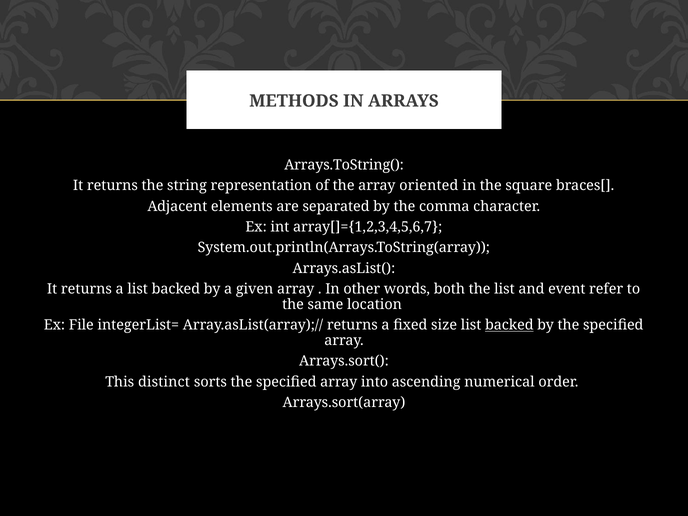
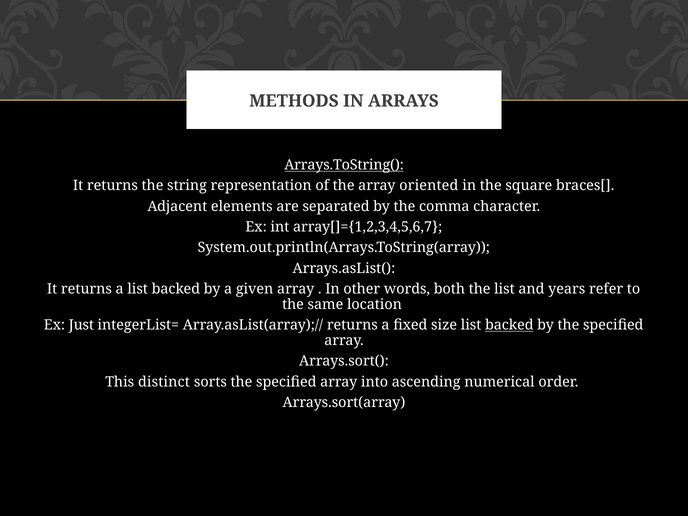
Arrays.ToString( underline: none -> present
event: event -> years
File: File -> Just
